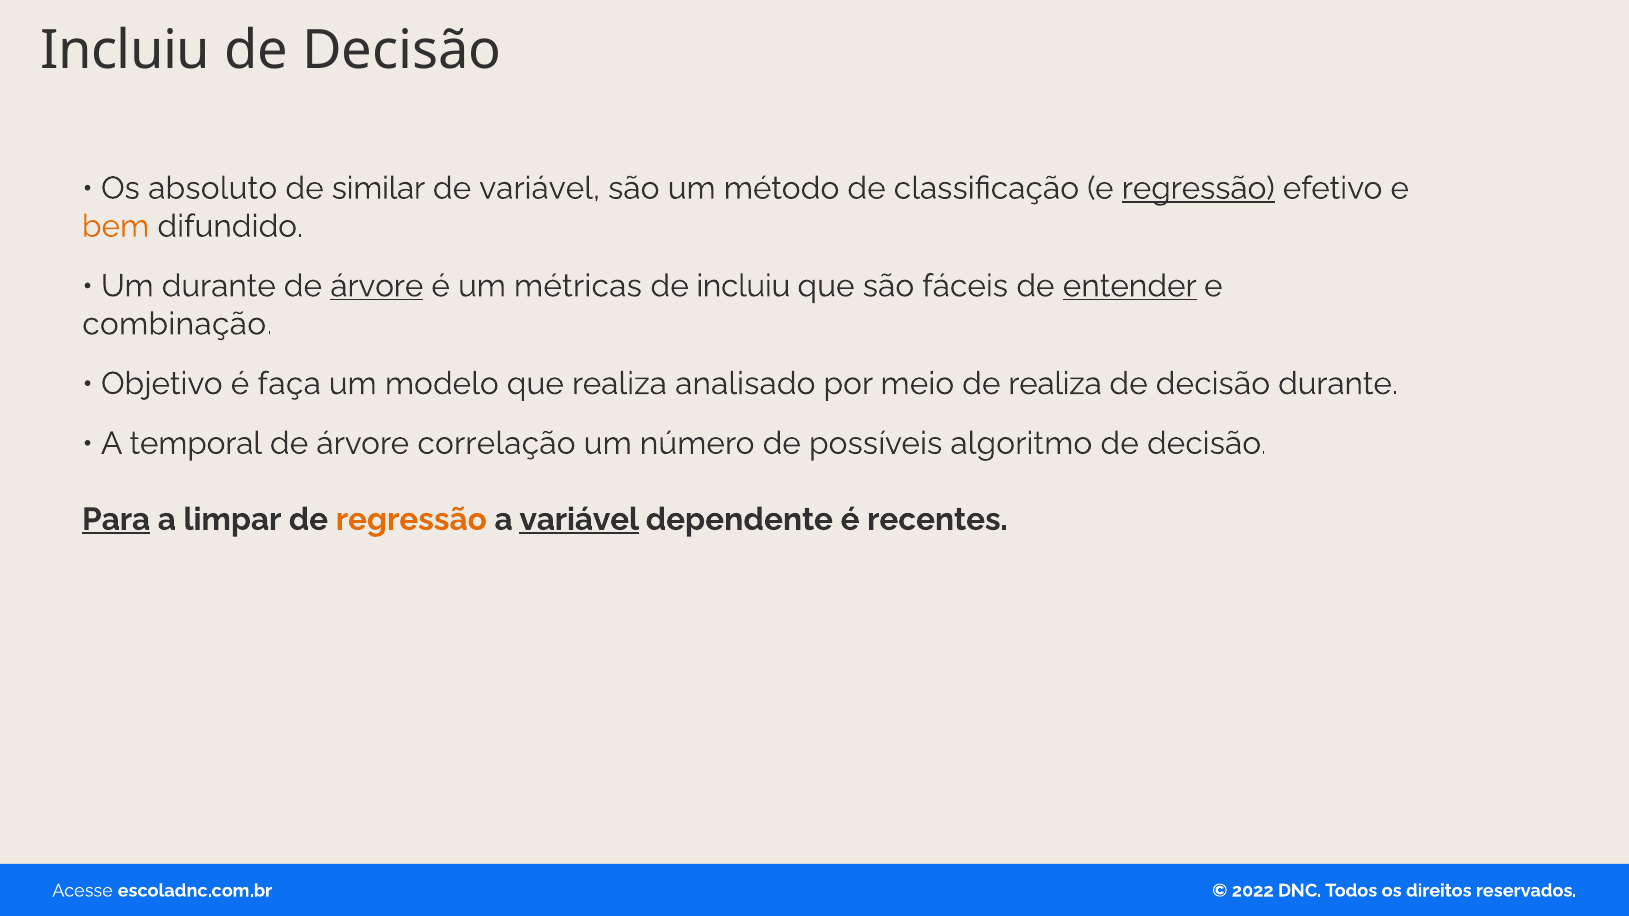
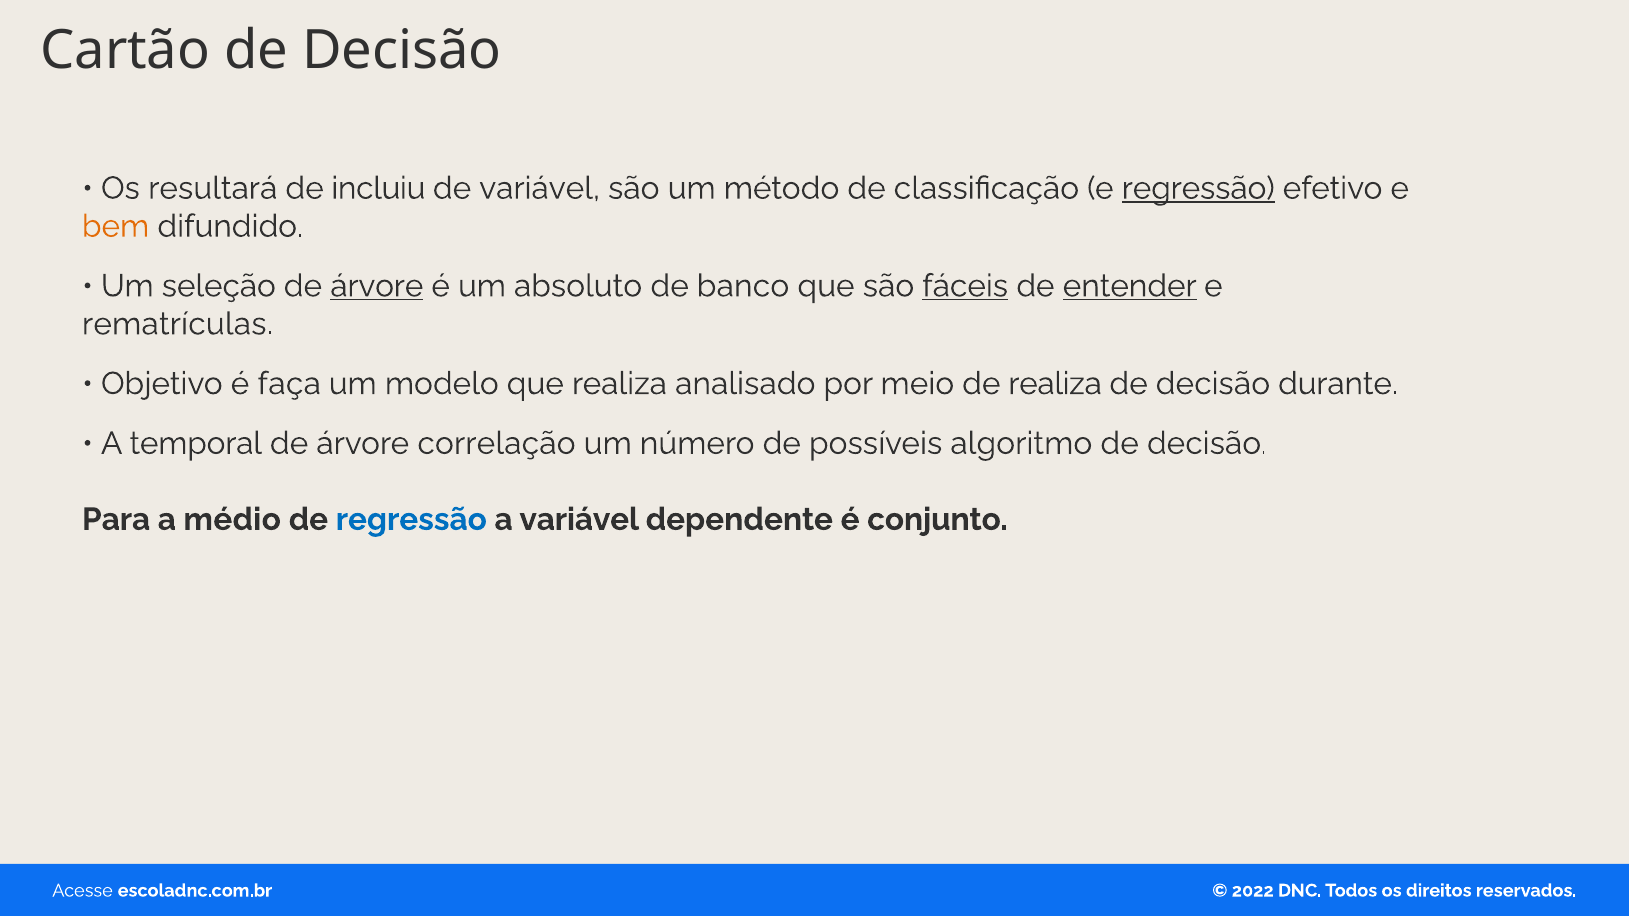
Incluiu at (126, 50): Incluiu -> Cartão
absoluto: absoluto -> resultará
similar: similar -> incluiu
Um durante: durante -> seleção
métricas: métricas -> absoluto
de incluiu: incluiu -> banco
fáceis underline: none -> present
combinação: combinação -> rematrículas
Para underline: present -> none
limpar: limpar -> médio
regressão at (411, 520) colour: orange -> blue
variável at (579, 520) underline: present -> none
recentes: recentes -> conjunto
